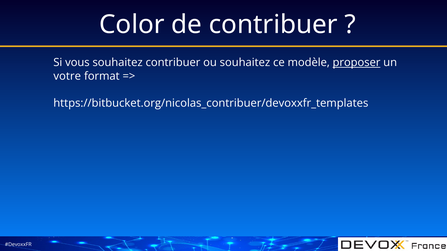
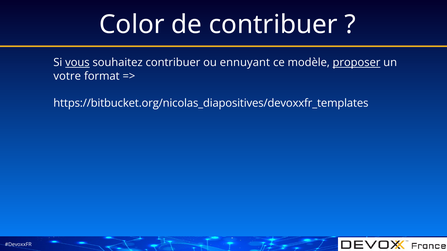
vous underline: none -> present
ou souhaitez: souhaitez -> ennuyant
https://bitbucket.org/nicolas_contribuer/devoxxfr_templates: https://bitbucket.org/nicolas_contribuer/devoxxfr_templates -> https://bitbucket.org/nicolas_diapositives/devoxxfr_templates
